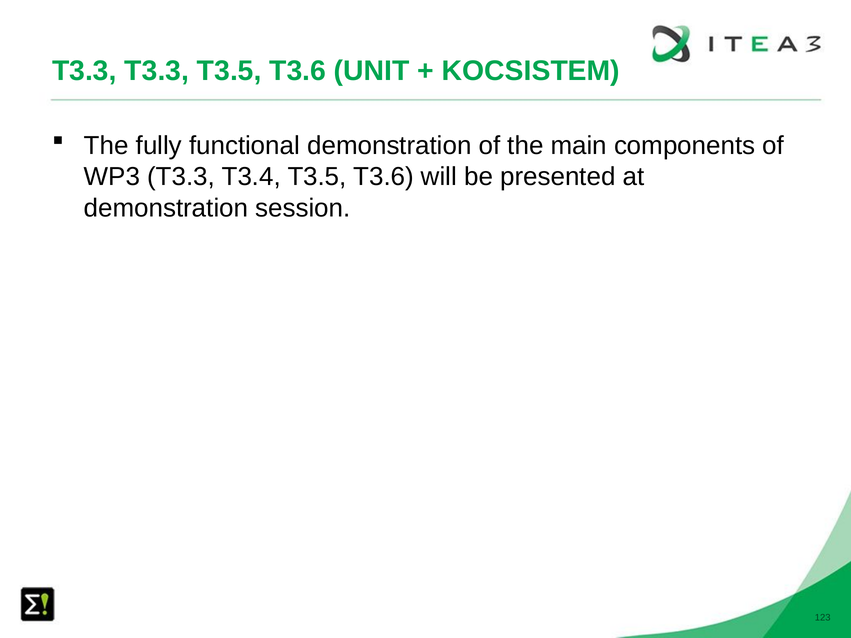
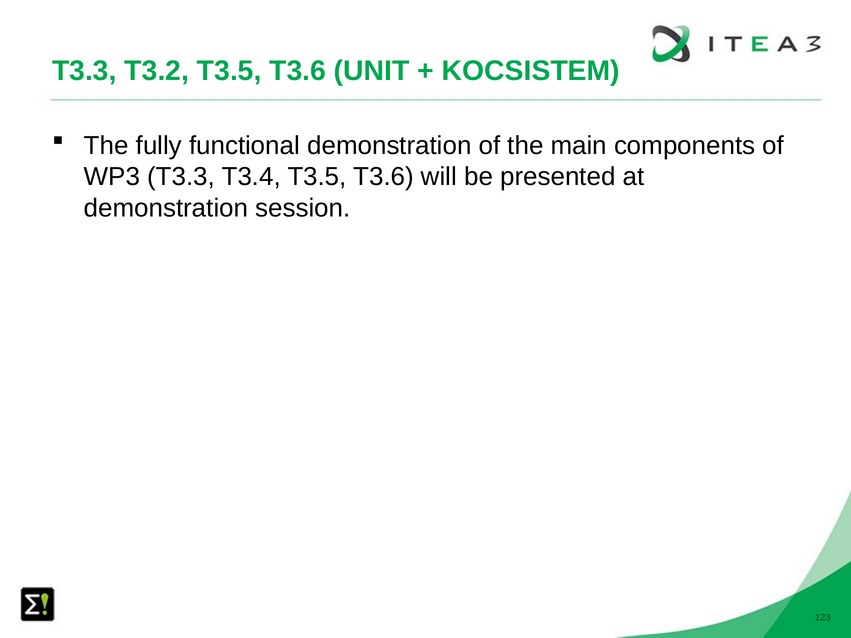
T3.3 T3.3: T3.3 -> T3.2
